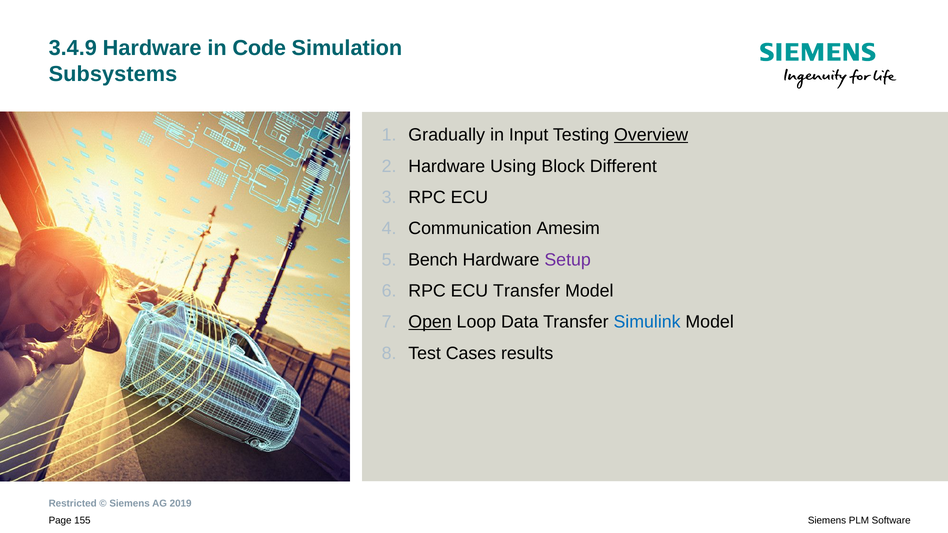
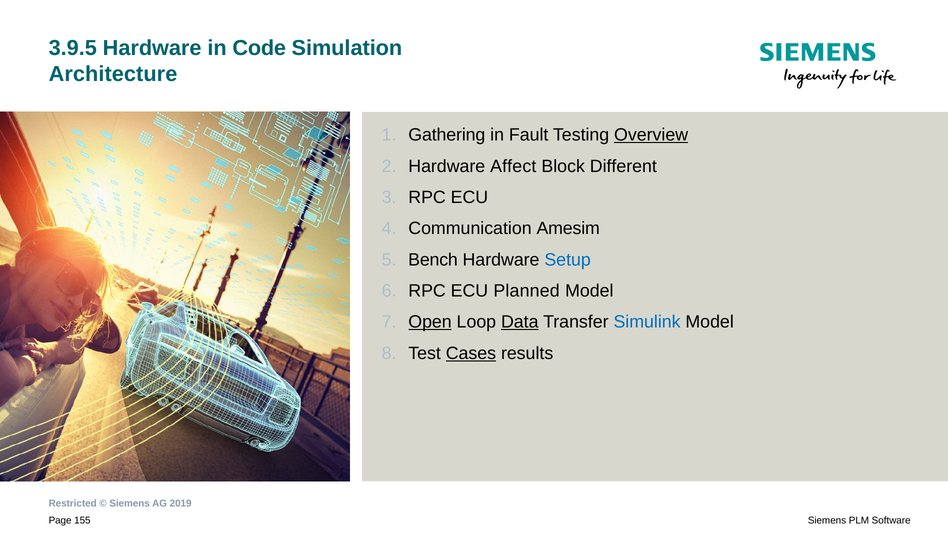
3.4.9: 3.4.9 -> 3.9.5
Subsystems: Subsystems -> Architecture
Gradually: Gradually -> Gathering
Input: Input -> Fault
Using: Using -> Affect
Setup colour: purple -> blue
ECU Transfer: Transfer -> Planned
Data underline: none -> present
Cases underline: none -> present
